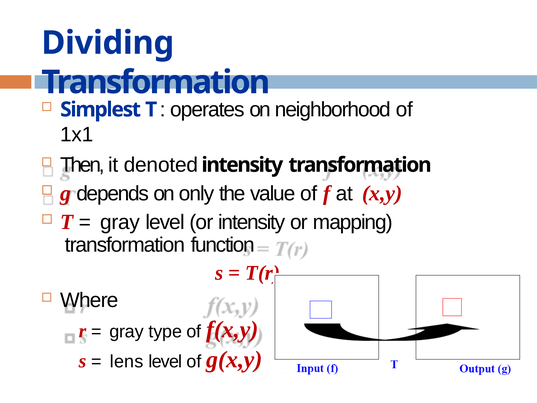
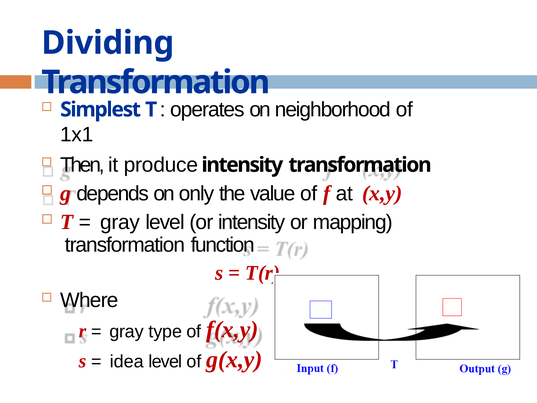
denoted: denoted -> produce
lens: lens -> idea
